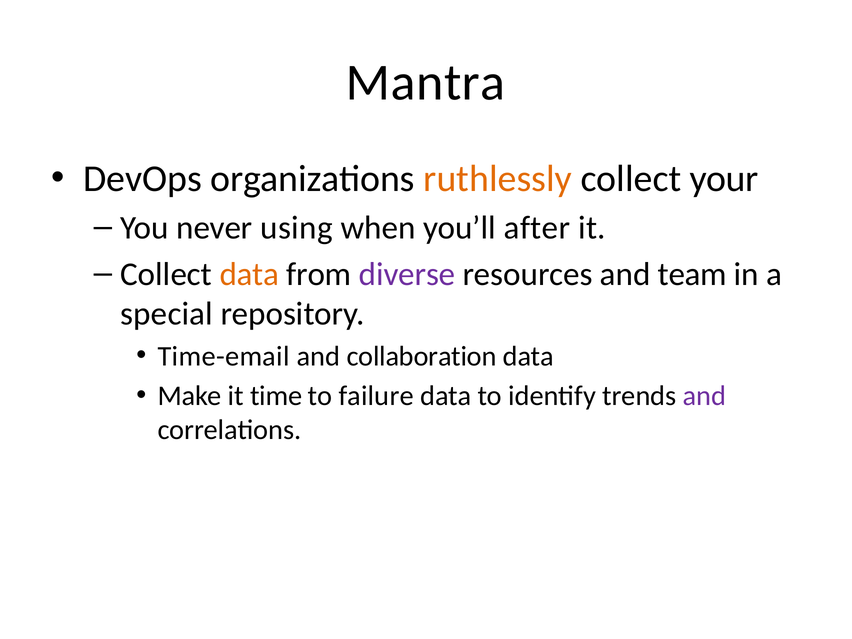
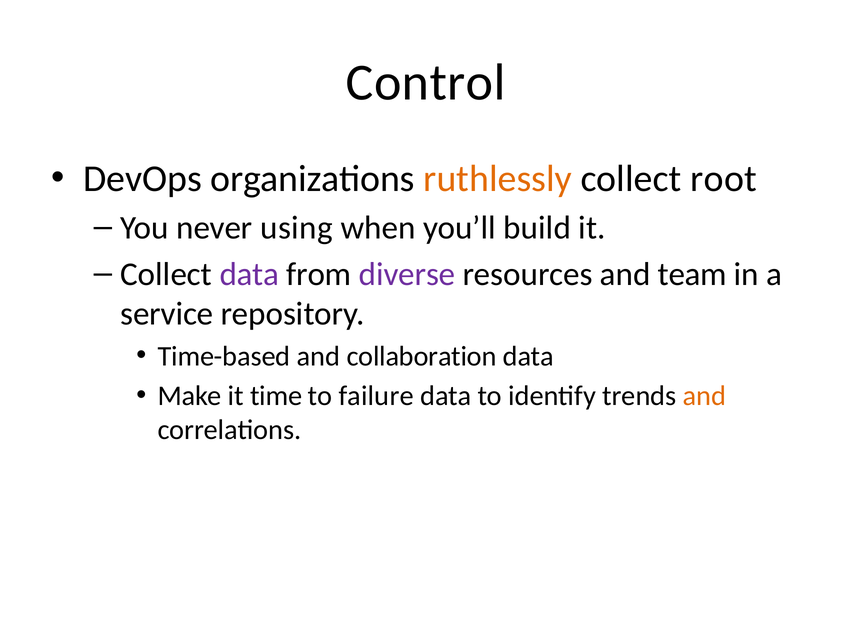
Mantra: Mantra -> Control
your: your -> root
after: after -> build
data at (249, 274) colour: orange -> purple
special: special -> service
Time-email: Time-email -> Time-based
and at (705, 396) colour: purple -> orange
